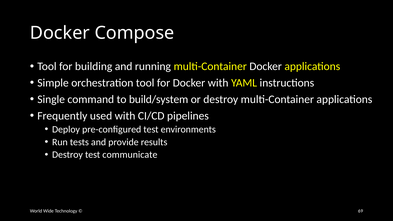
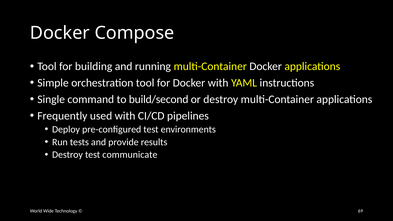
build/system: build/system -> build/second
